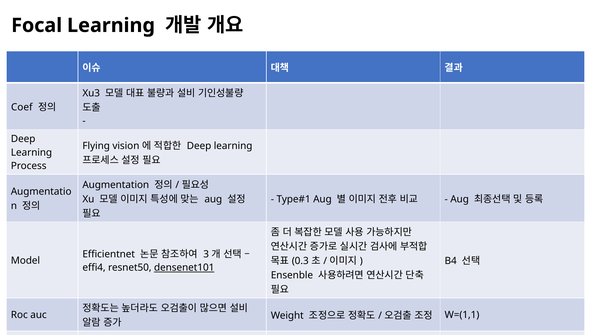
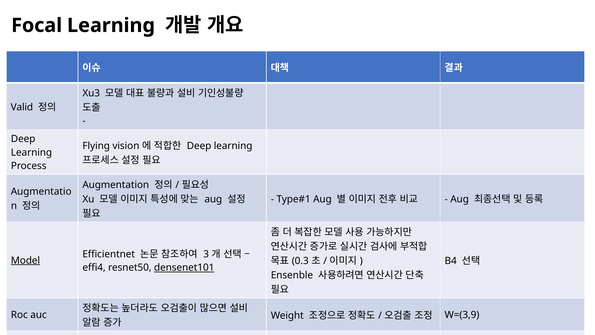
Coef at (22, 107): Coef -> Valid
Model underline: none -> present
W=(1,1: W=(1,1 -> W=(3,9
